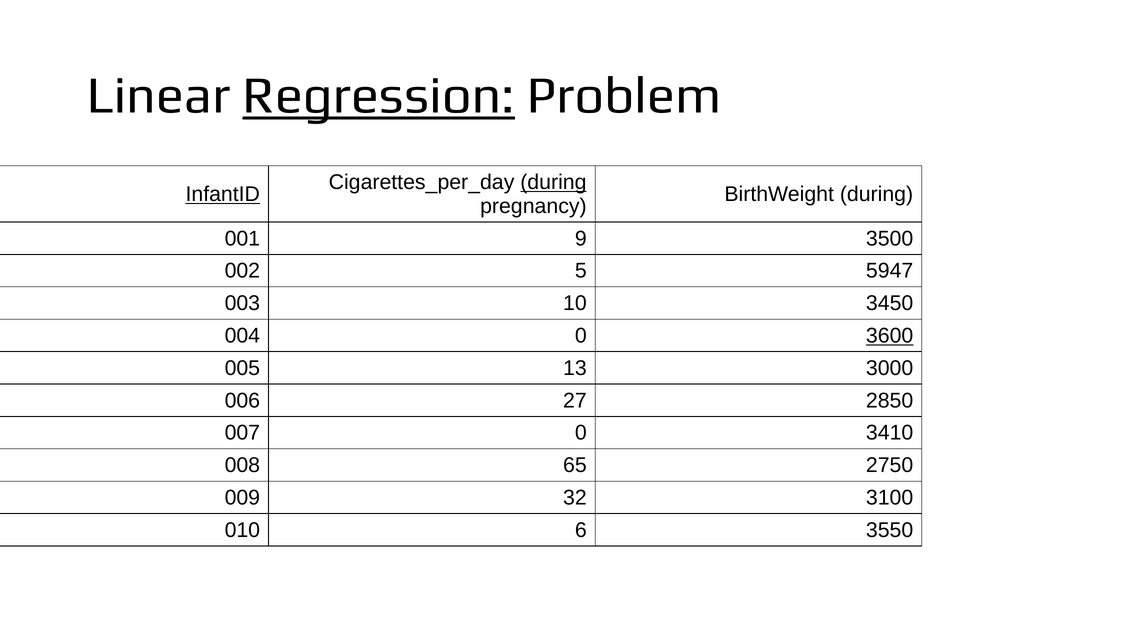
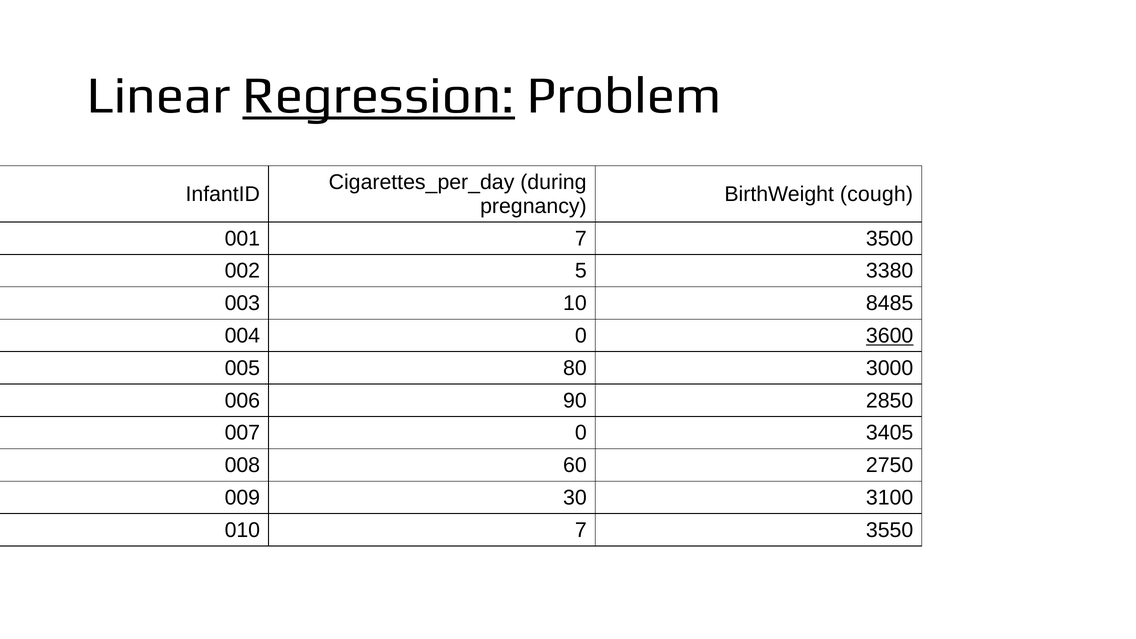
during at (553, 182) underline: present -> none
InfantID underline: present -> none
BirthWeight during: during -> cough
001 9: 9 -> 7
5947: 5947 -> 3380
3450: 3450 -> 8485
13: 13 -> 80
27: 27 -> 90
3410: 3410 -> 3405
65: 65 -> 60
32: 32 -> 30
010 6: 6 -> 7
